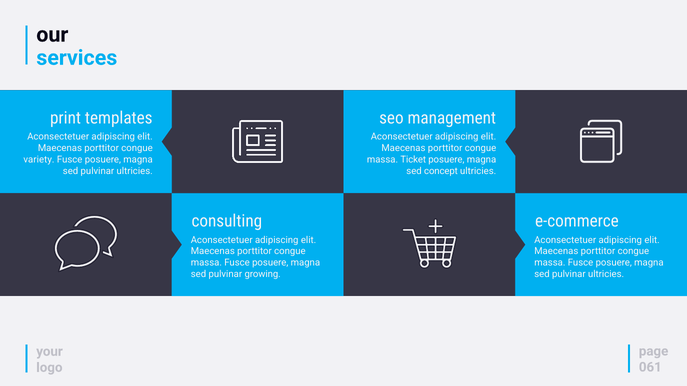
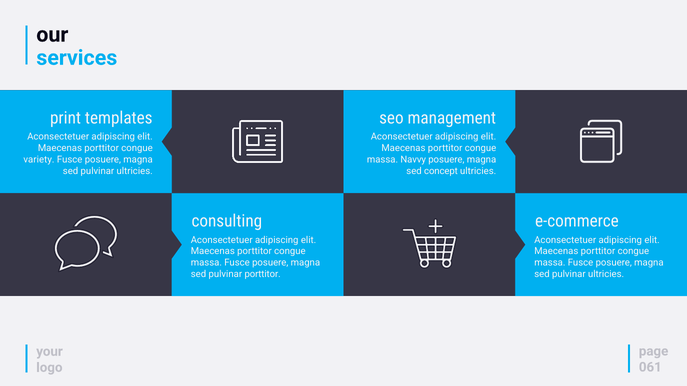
Ticket: Ticket -> Navvy
pulvinar growing: growing -> porttitor
